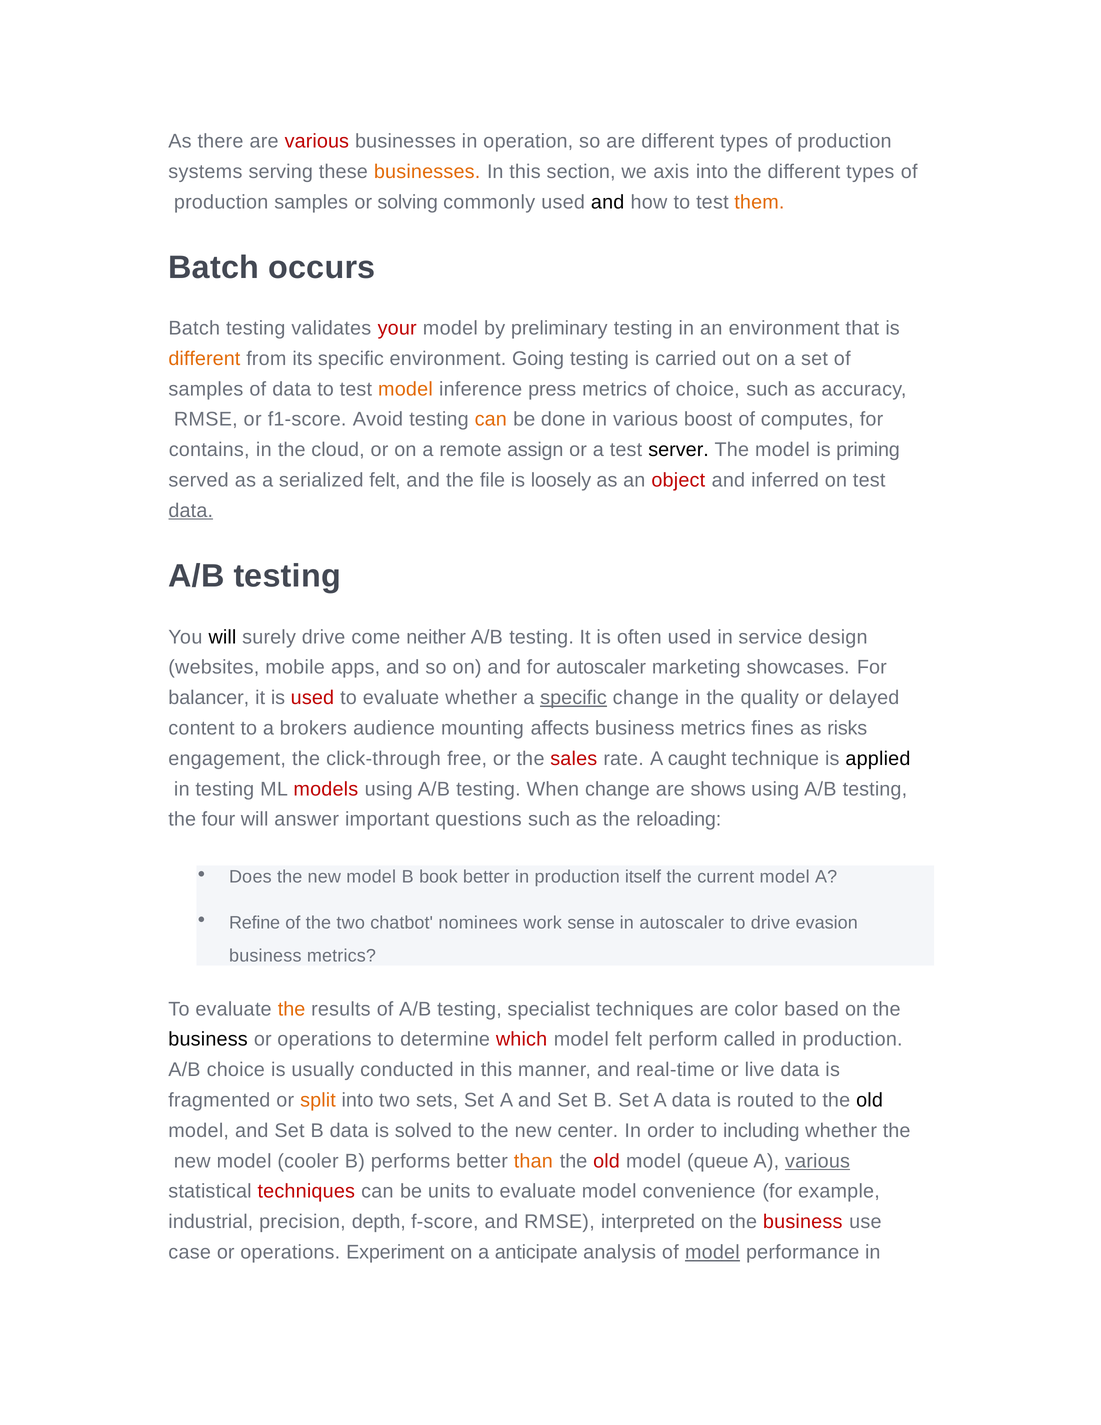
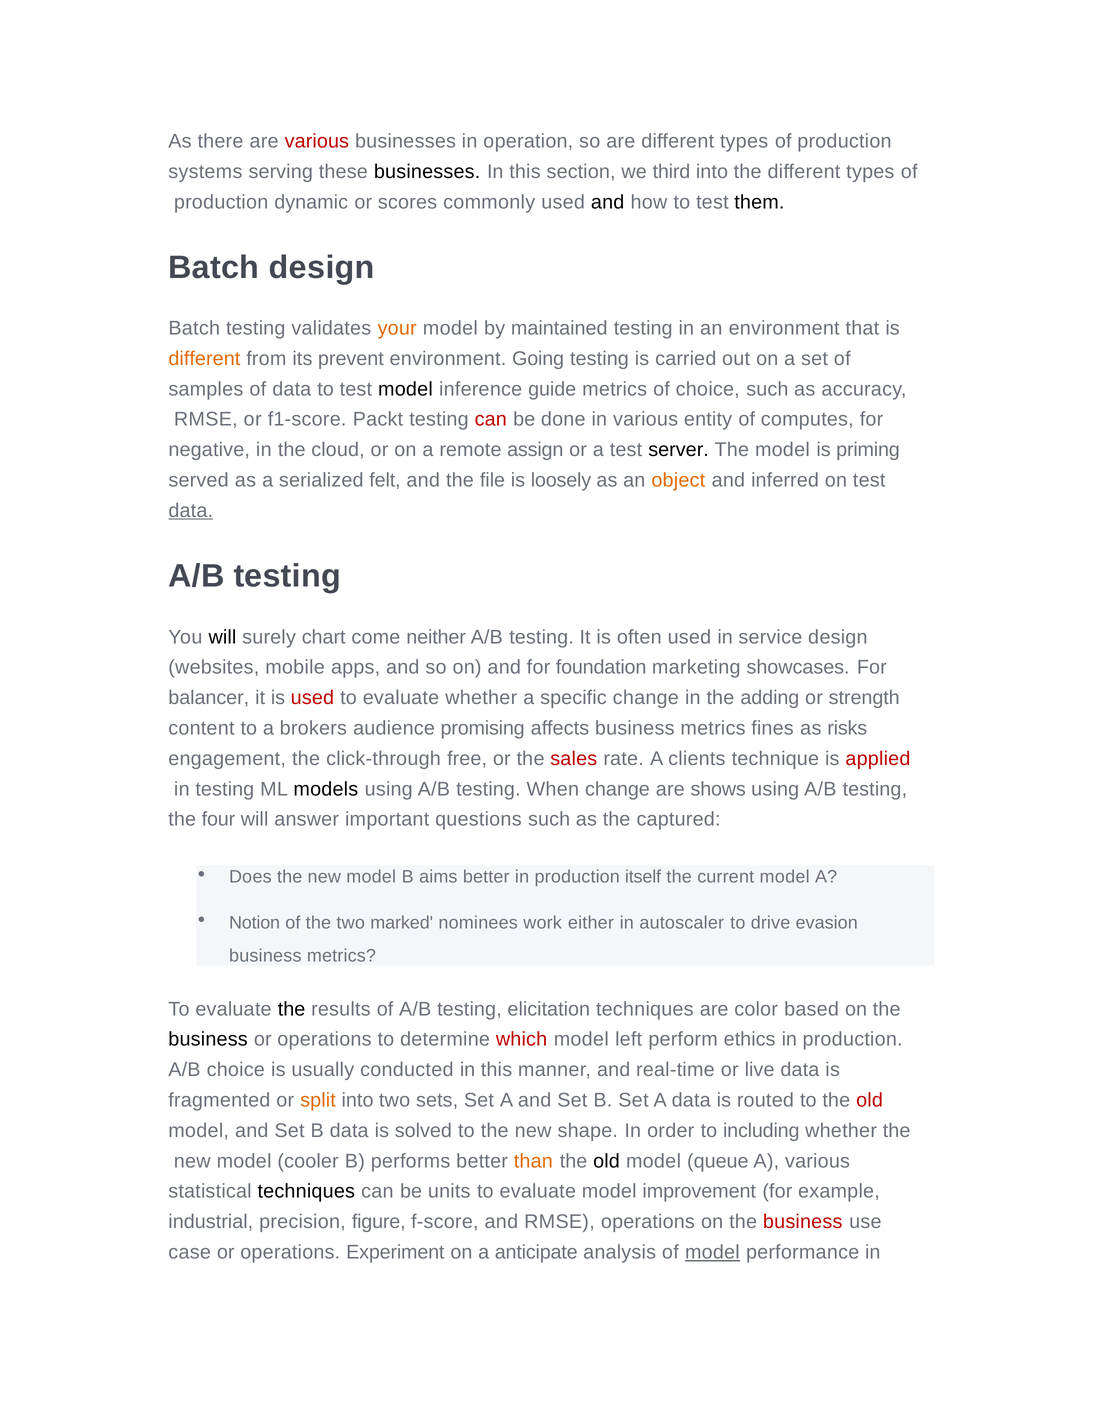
businesses at (427, 172) colour: orange -> black
axis: axis -> third
production samples: samples -> dynamic
solving: solving -> scores
them colour: orange -> black
Batch occurs: occurs -> design
your colour: red -> orange
preliminary: preliminary -> maintained
its specific: specific -> prevent
model at (405, 389) colour: orange -> black
press: press -> guide
Avoid: Avoid -> Packt
can at (491, 419) colour: orange -> red
boost: boost -> entity
contains: contains -> negative
object colour: red -> orange
surely drive: drive -> chart
for autoscaler: autoscaler -> foundation
specific at (573, 698) underline: present -> none
quality: quality -> adding
delayed: delayed -> strength
mounting: mounting -> promising
caught: caught -> clients
applied colour: black -> red
models colour: red -> black
reloading: reloading -> captured
book: book -> aims
Refine: Refine -> Notion
chatbot: chatbot -> marked
sense: sense -> either
the at (292, 1009) colour: orange -> black
specialist: specialist -> elicitation
model felt: felt -> left
called: called -> ethics
old at (870, 1100) colour: black -> red
center: center -> shape
old at (607, 1161) colour: red -> black
various at (818, 1161) underline: present -> none
techniques at (306, 1191) colour: red -> black
convenience: convenience -> improvement
depth: depth -> figure
RMSE interpreted: interpreted -> operations
